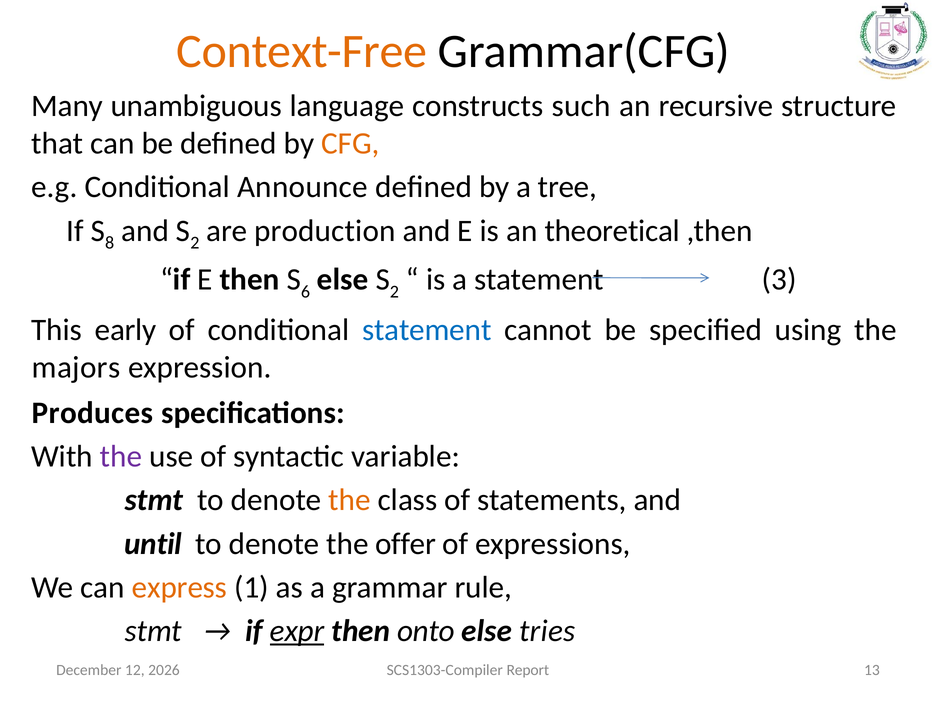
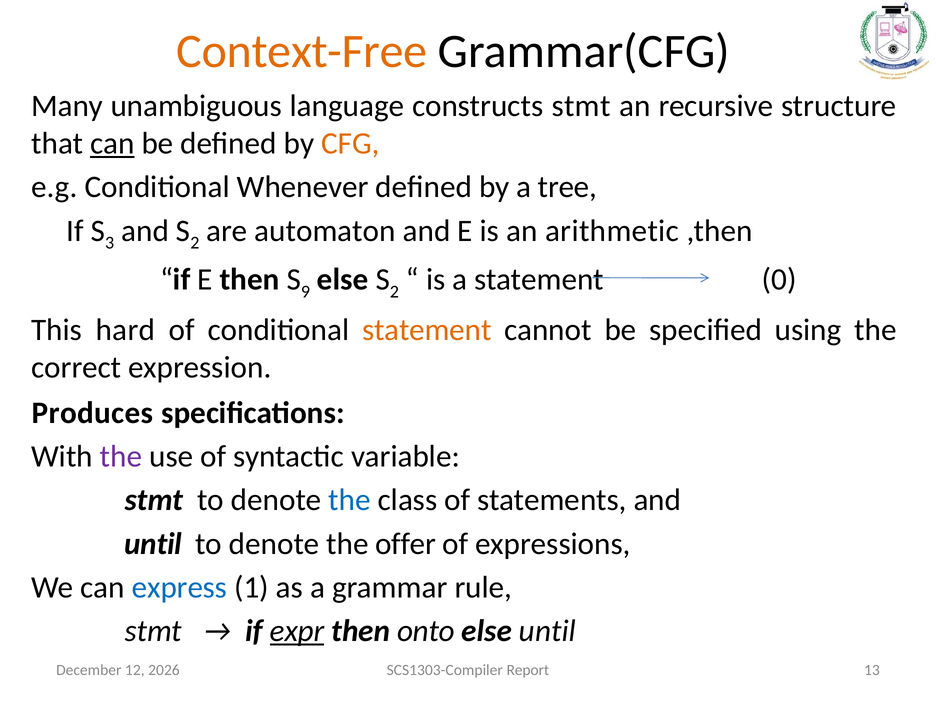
constructs such: such -> stmt
can at (112, 143) underline: none -> present
Announce: Announce -> Whenever
8: 8 -> 3
production: production -> automaton
theoretical: theoretical -> arithmetic
6: 6 -> 9
3: 3 -> 0
early: early -> hard
statement at (427, 330) colour: blue -> orange
majors: majors -> correct
the at (349, 500) colour: orange -> blue
express colour: orange -> blue
else tries: tries -> until
